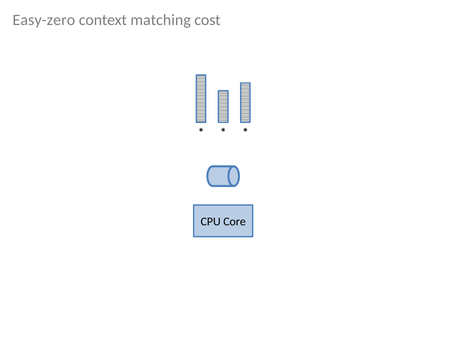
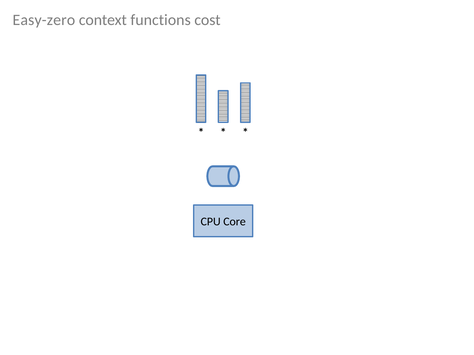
matching: matching -> functions
